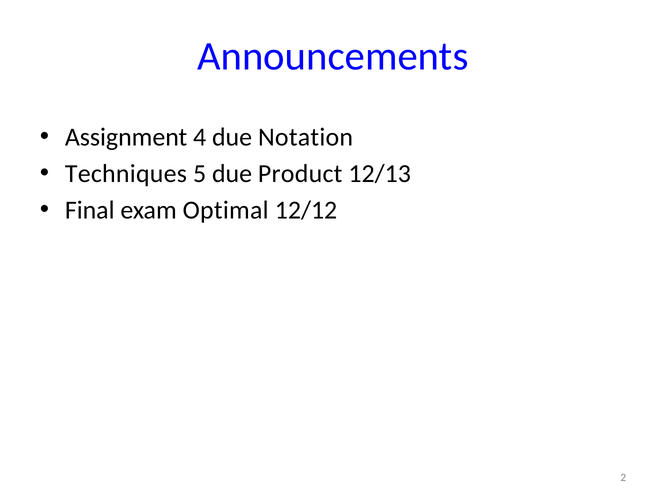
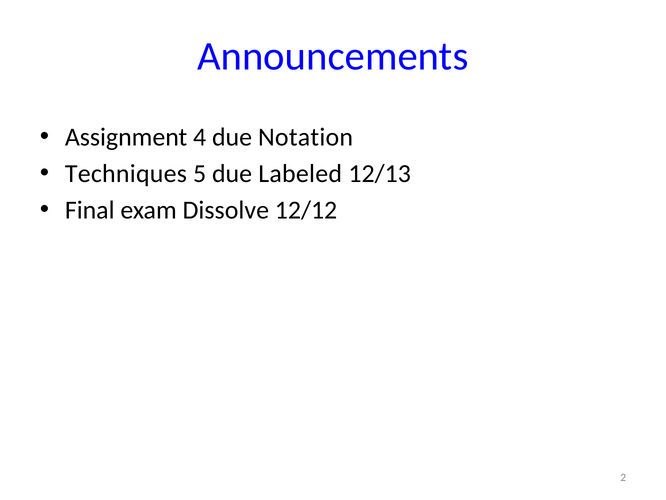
Product: Product -> Labeled
Optimal: Optimal -> Dissolve
